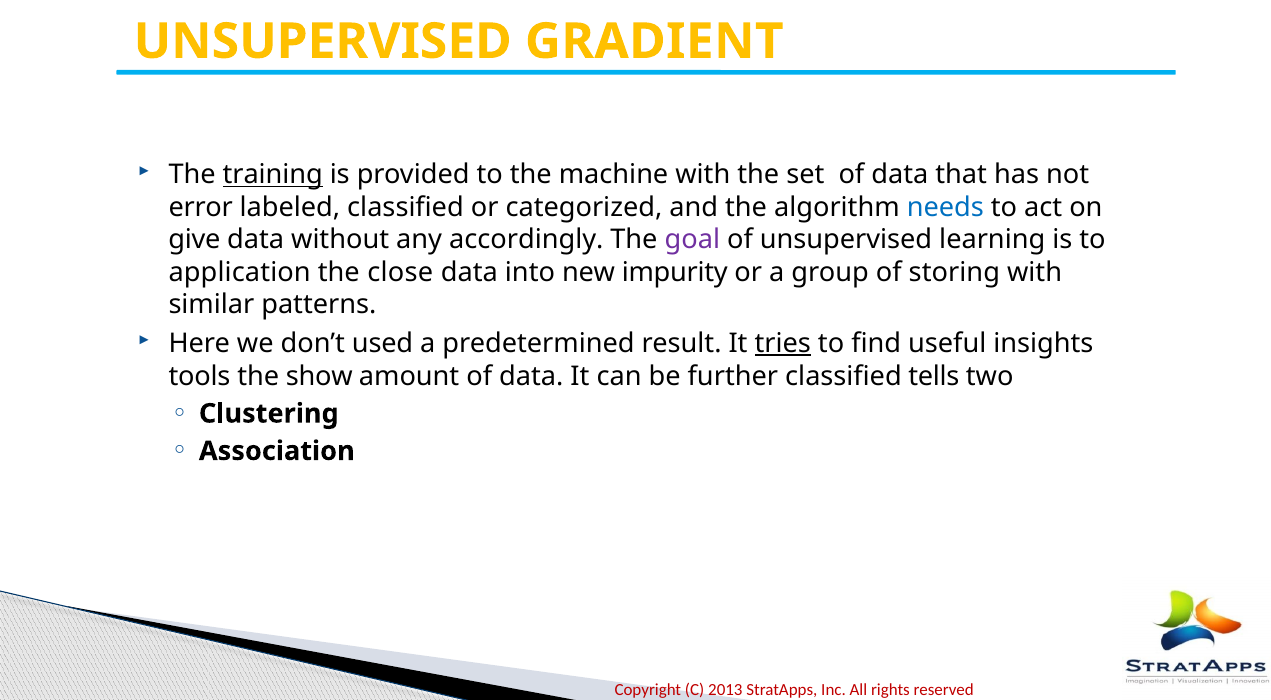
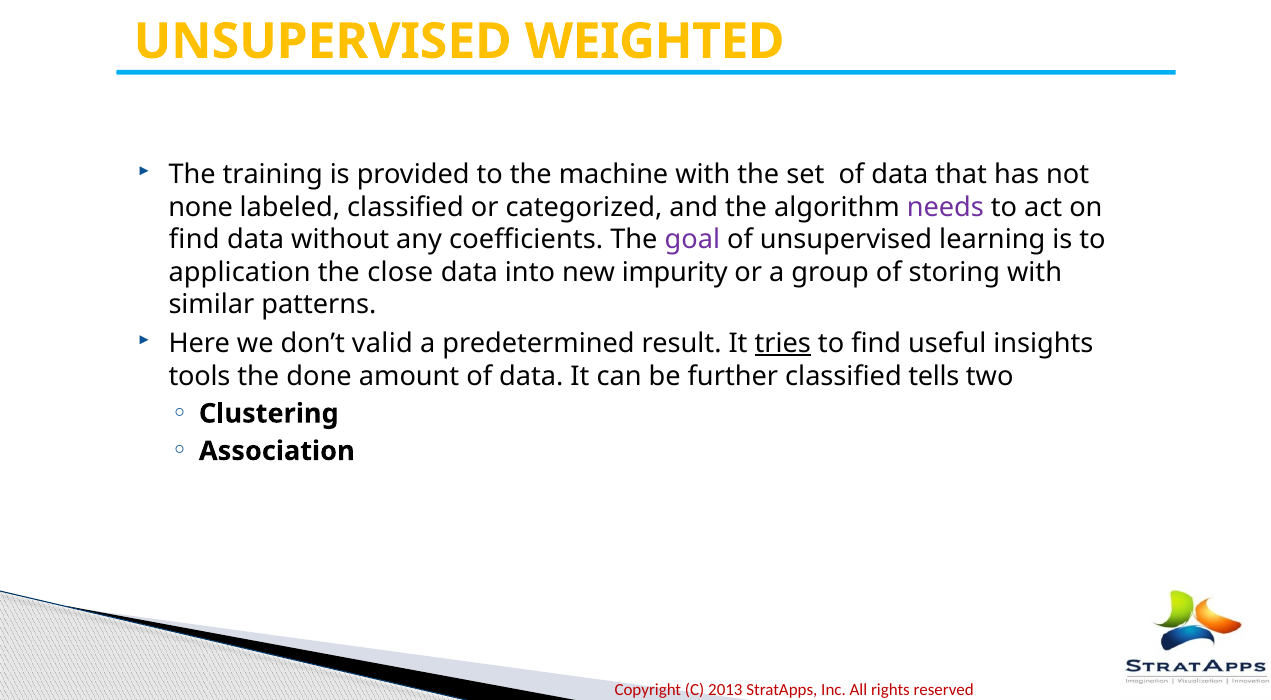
GRADIENT: GRADIENT -> WEIGHTED
training underline: present -> none
error: error -> none
needs colour: blue -> purple
give at (194, 240): give -> find
accordingly: accordingly -> coefficients
used: used -> valid
show: show -> done
